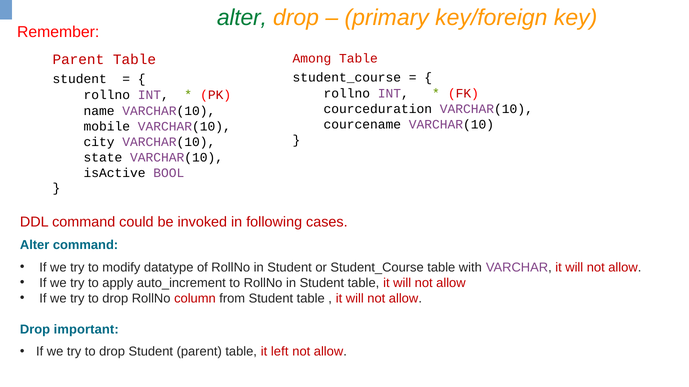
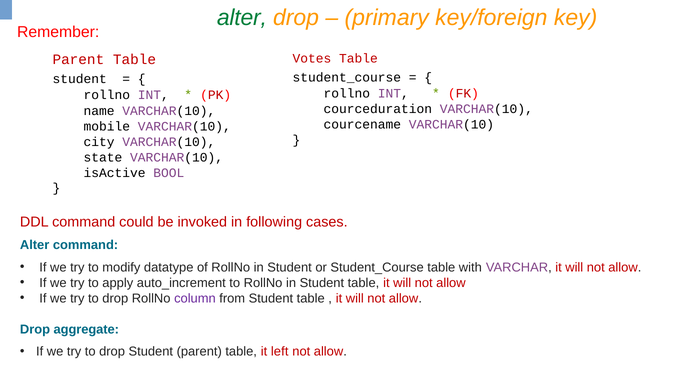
Among: Among -> Votes
column colour: red -> purple
important: important -> aggregate
